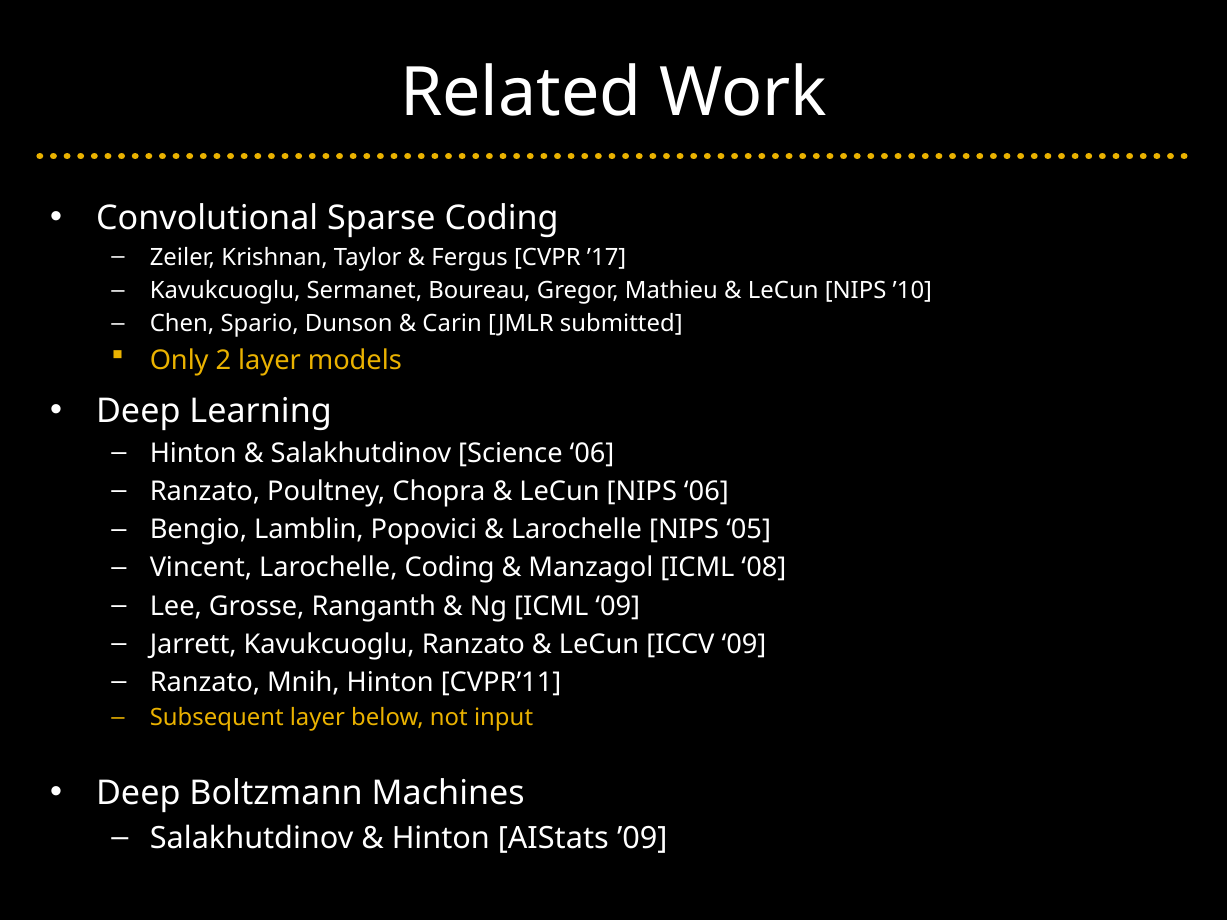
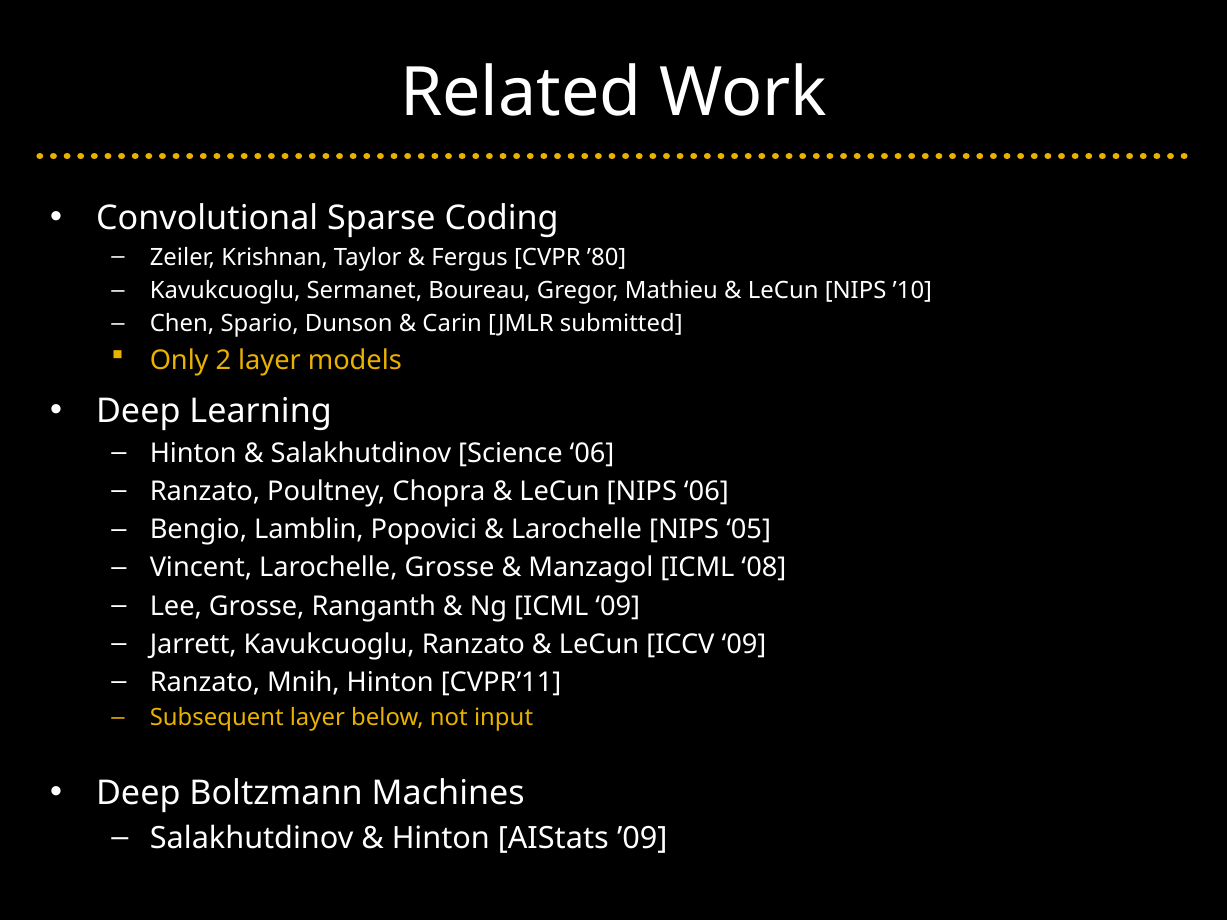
’17: ’17 -> ’80
Larochelle Coding: Coding -> Grosse
